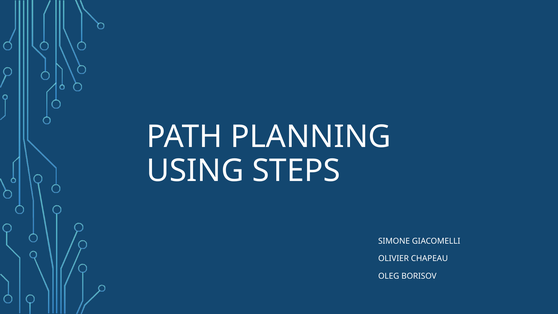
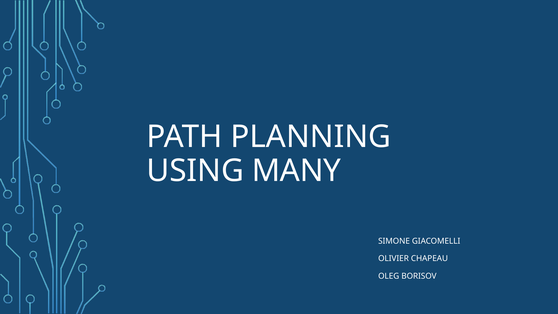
STEPS: STEPS -> MANY
